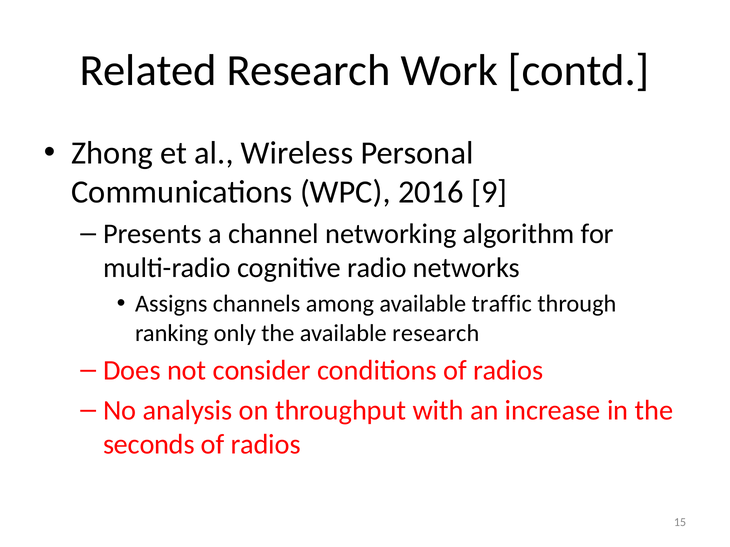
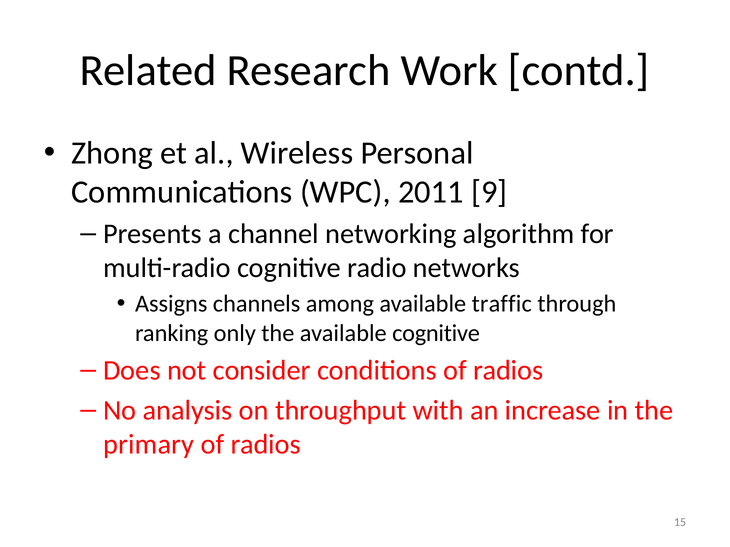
2016: 2016 -> 2011
available research: research -> cognitive
seconds: seconds -> primary
